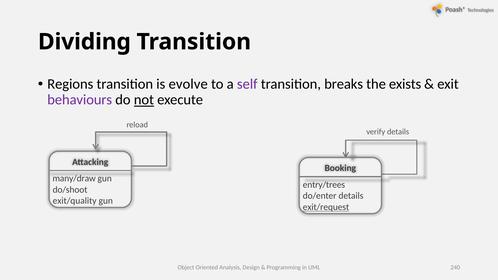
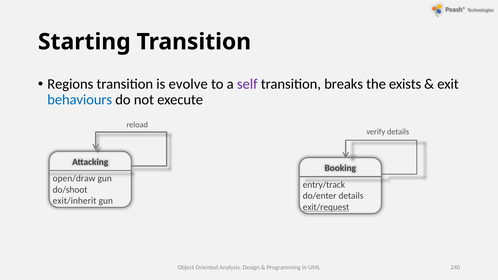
Dividing: Dividing -> Starting
behaviours colour: purple -> blue
not underline: present -> none
many/draw: many/draw -> open/draw
entry/trees: entry/trees -> entry/track
exit/quality: exit/quality -> exit/inherit
